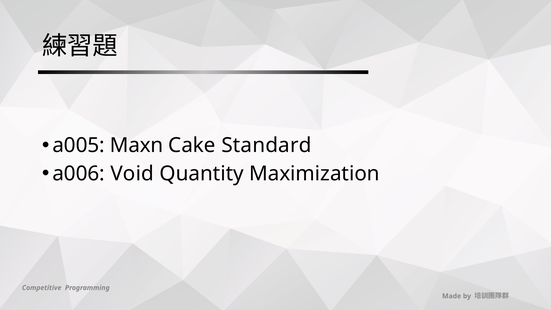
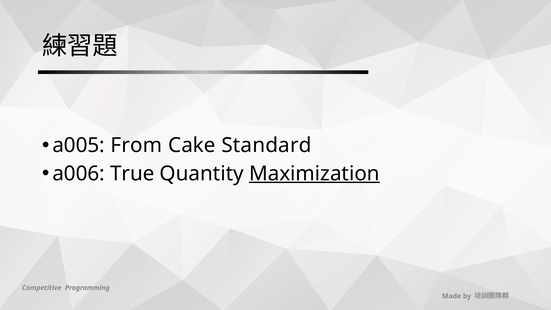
Maxn: Maxn -> From
Void: Void -> True
Maximization underline: none -> present
